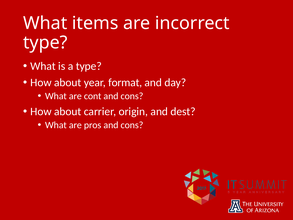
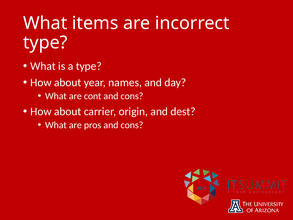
format: format -> names
